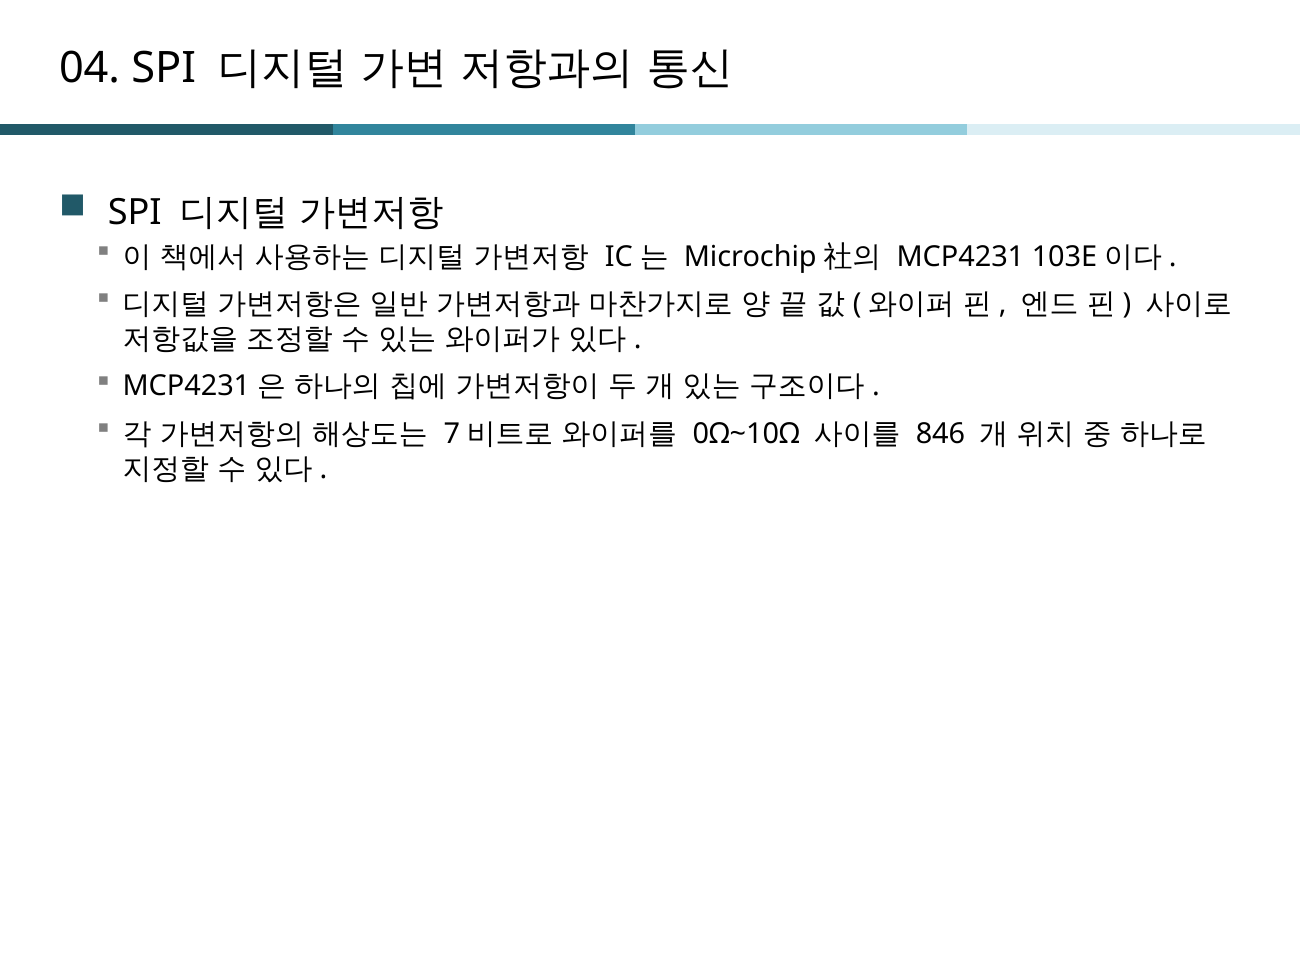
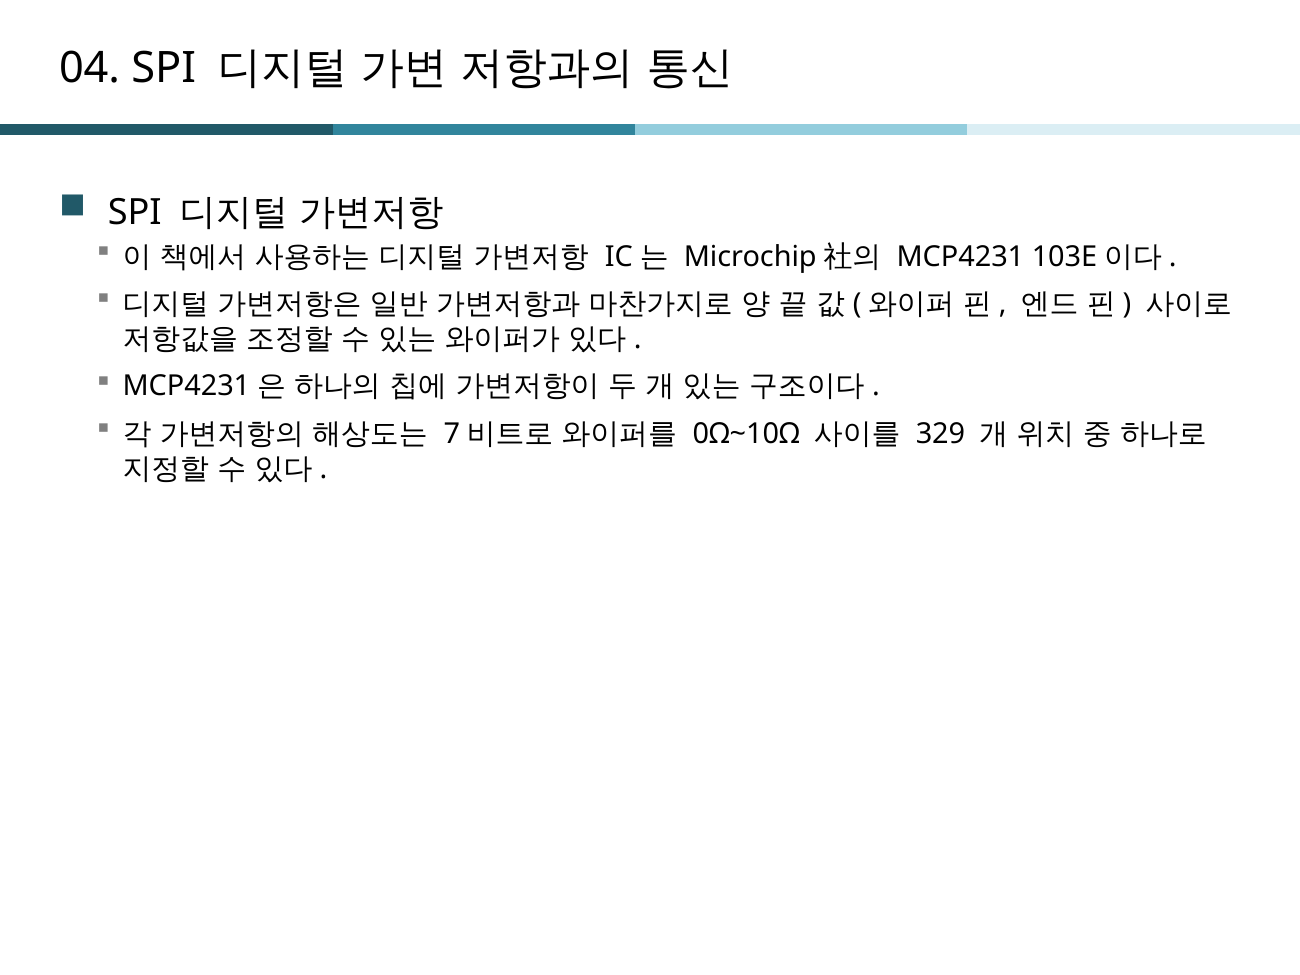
846: 846 -> 329
